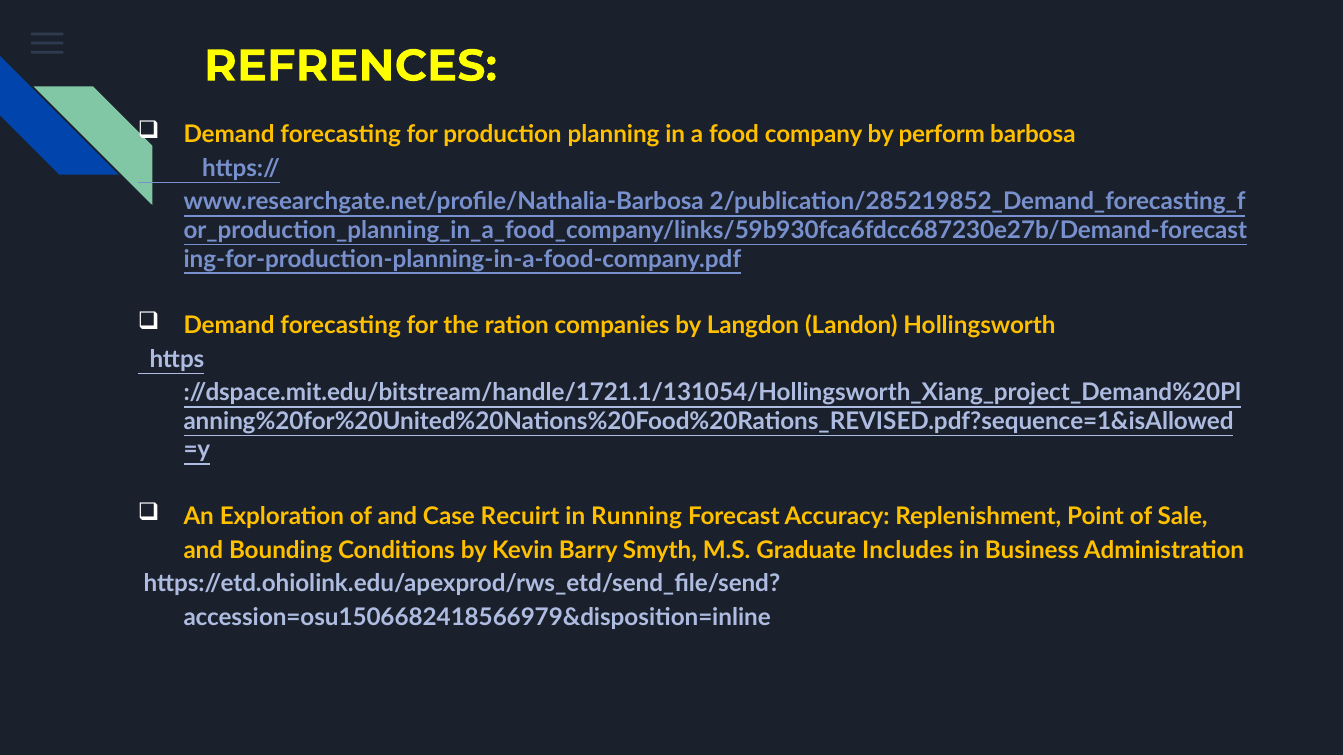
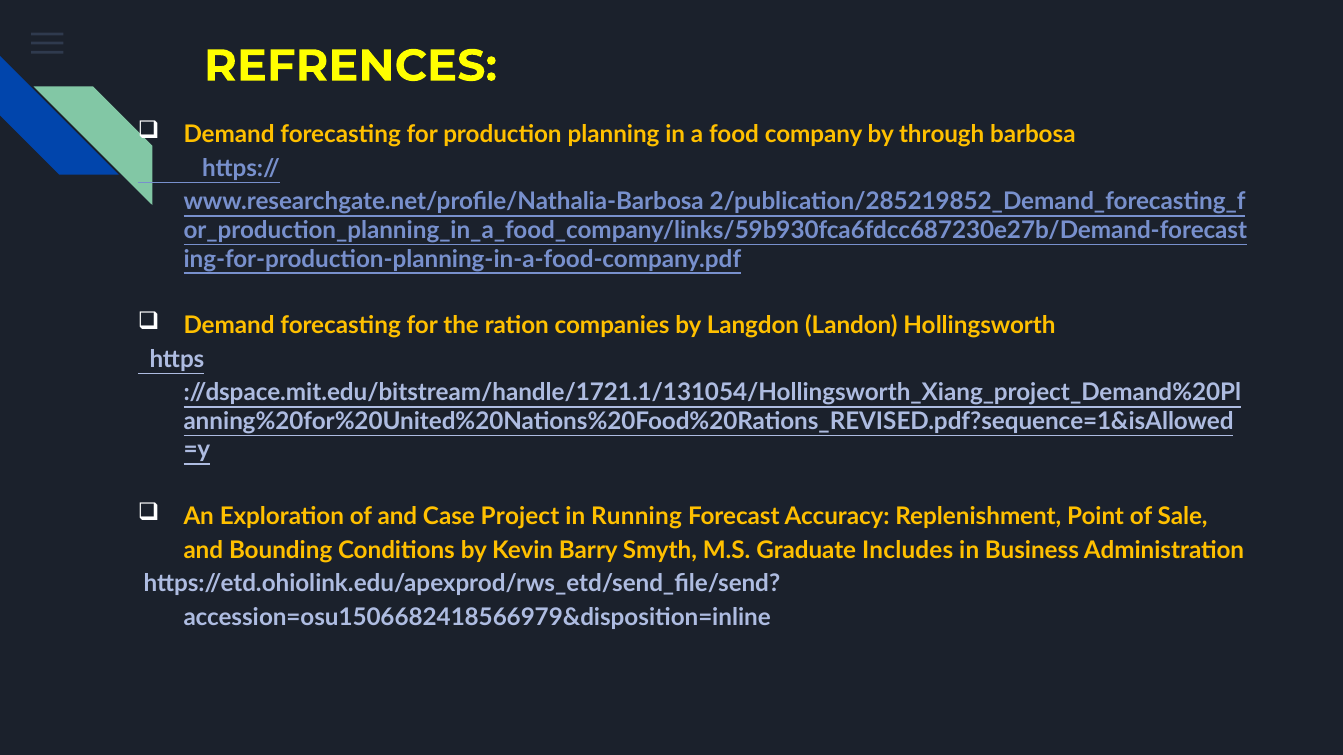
perform: perform -> through
Recuirt: Recuirt -> Project
